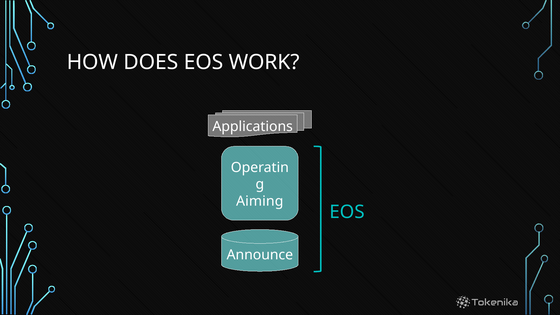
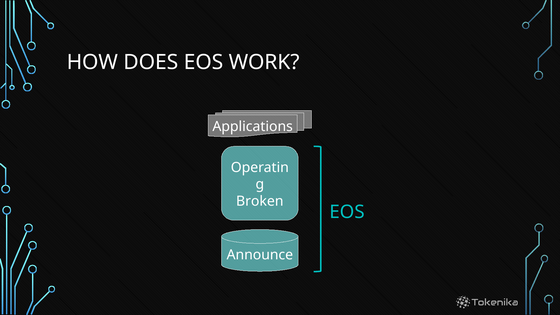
Aiming: Aiming -> Broken
